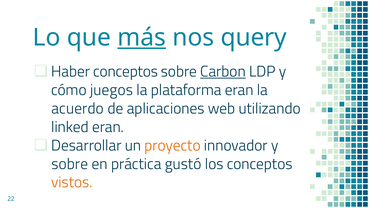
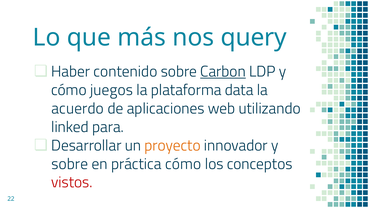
más underline: present -> none
Haber conceptos: conceptos -> contenido
plataforma eran: eran -> data
linked eran: eran -> para
práctica gustó: gustó -> cómo
vistos colour: orange -> red
